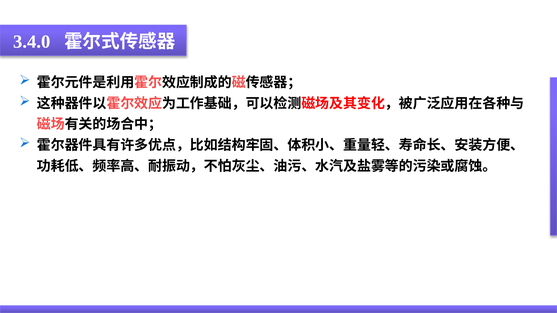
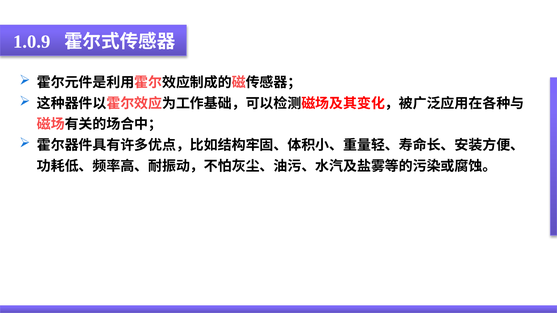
3.4.0: 3.4.0 -> 1.0.9
